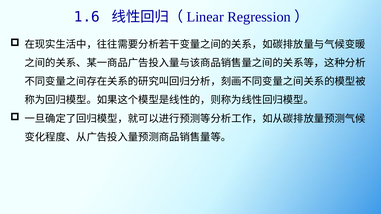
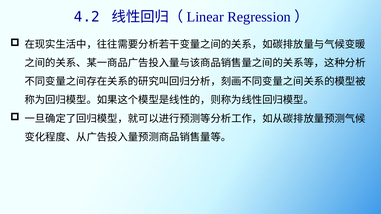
1.6: 1.6 -> 4.2
